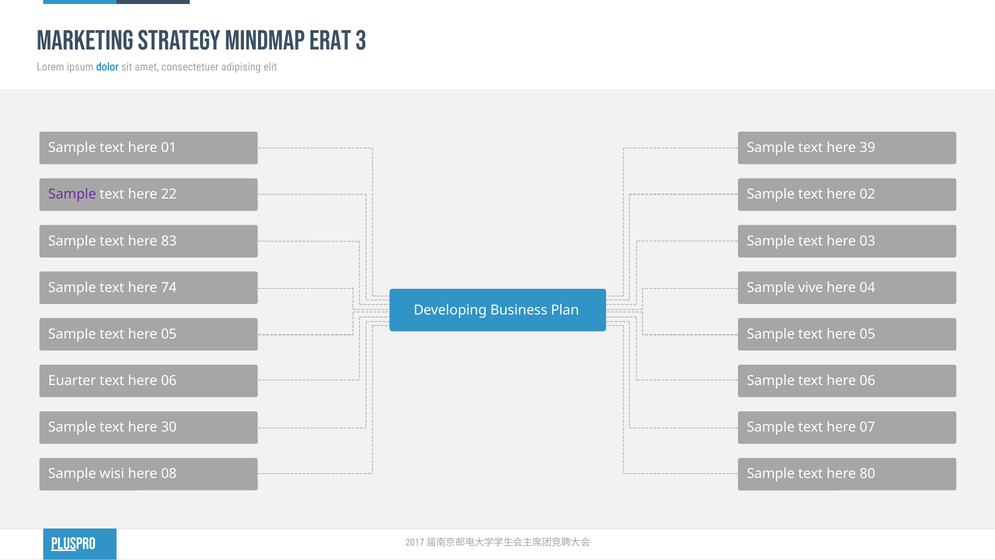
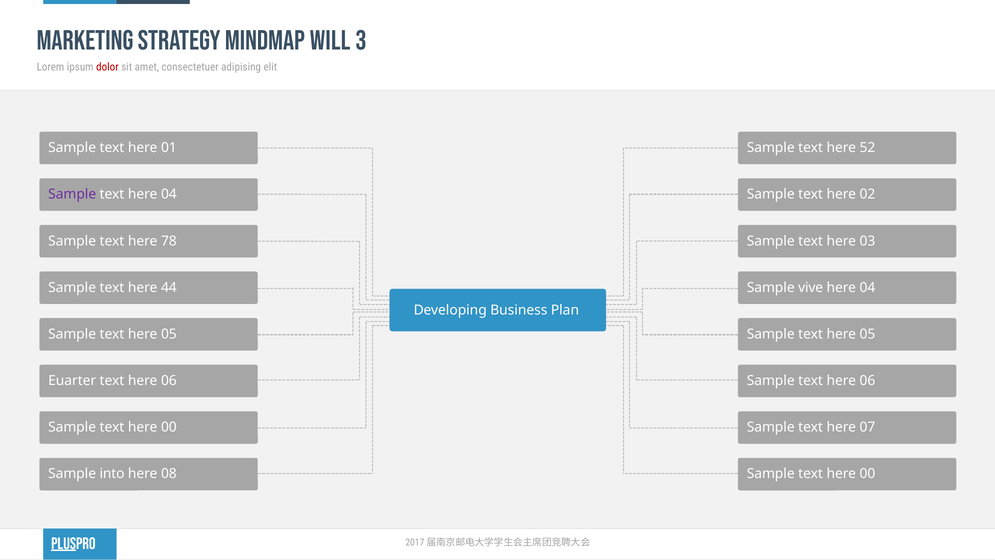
erat: erat -> will
dolor colour: blue -> red
39: 39 -> 52
text here 22: 22 -> 04
83: 83 -> 78
74: 74 -> 44
30 at (169, 427): 30 -> 00
wisi: wisi -> into
80 at (867, 474): 80 -> 00
